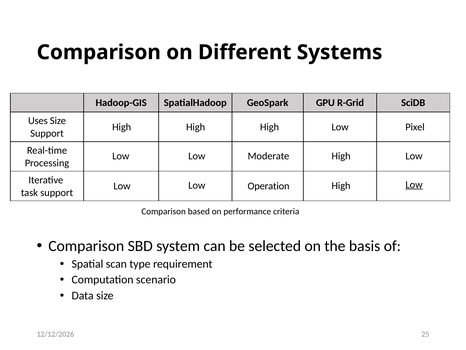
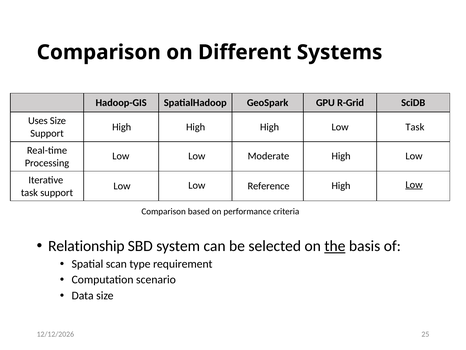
High Pixel: Pixel -> Task
Operation: Operation -> Reference
Comparison at (86, 246): Comparison -> Relationship
the underline: none -> present
